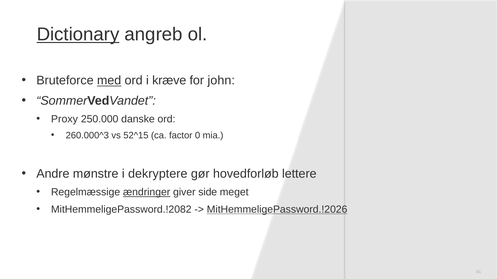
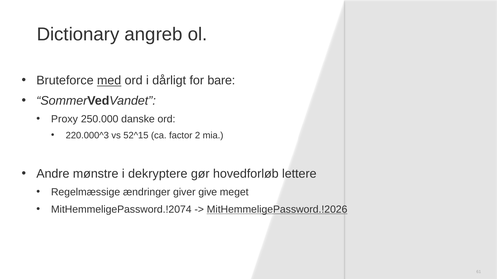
Dictionary underline: present -> none
kræve: kræve -> dårligt
john: john -> bare
260.000^3: 260.000^3 -> 220.000^3
0: 0 -> 2
ændringer underline: present -> none
side: side -> give
MitHemmeligePassword.!2082: MitHemmeligePassword.!2082 -> MitHemmeligePassword.!2074
